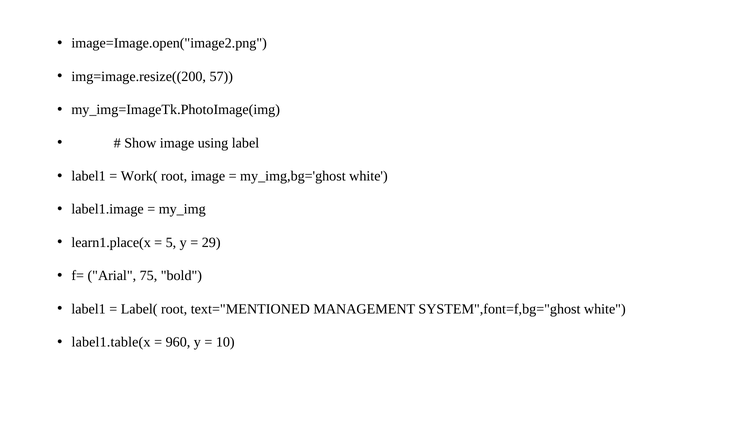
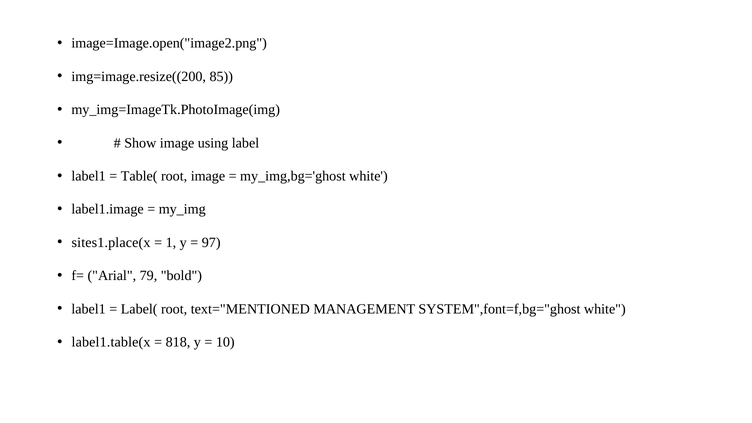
57: 57 -> 85
Work(: Work( -> Table(
learn1.place(x: learn1.place(x -> sites1.place(x
5: 5 -> 1
29: 29 -> 97
75: 75 -> 79
960: 960 -> 818
